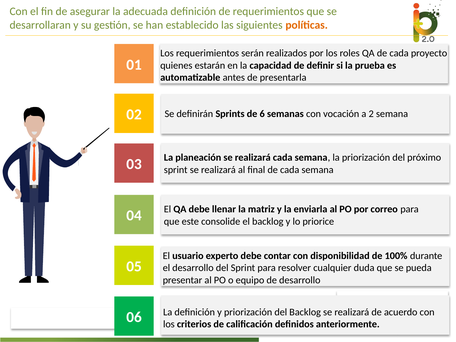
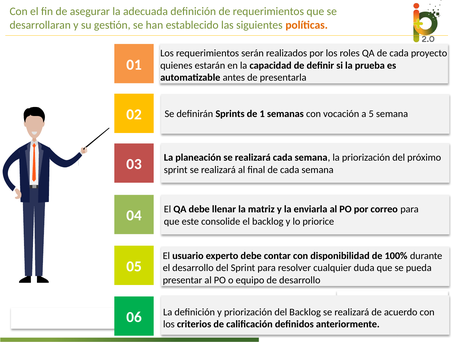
6: 6 -> 1
2: 2 -> 5
